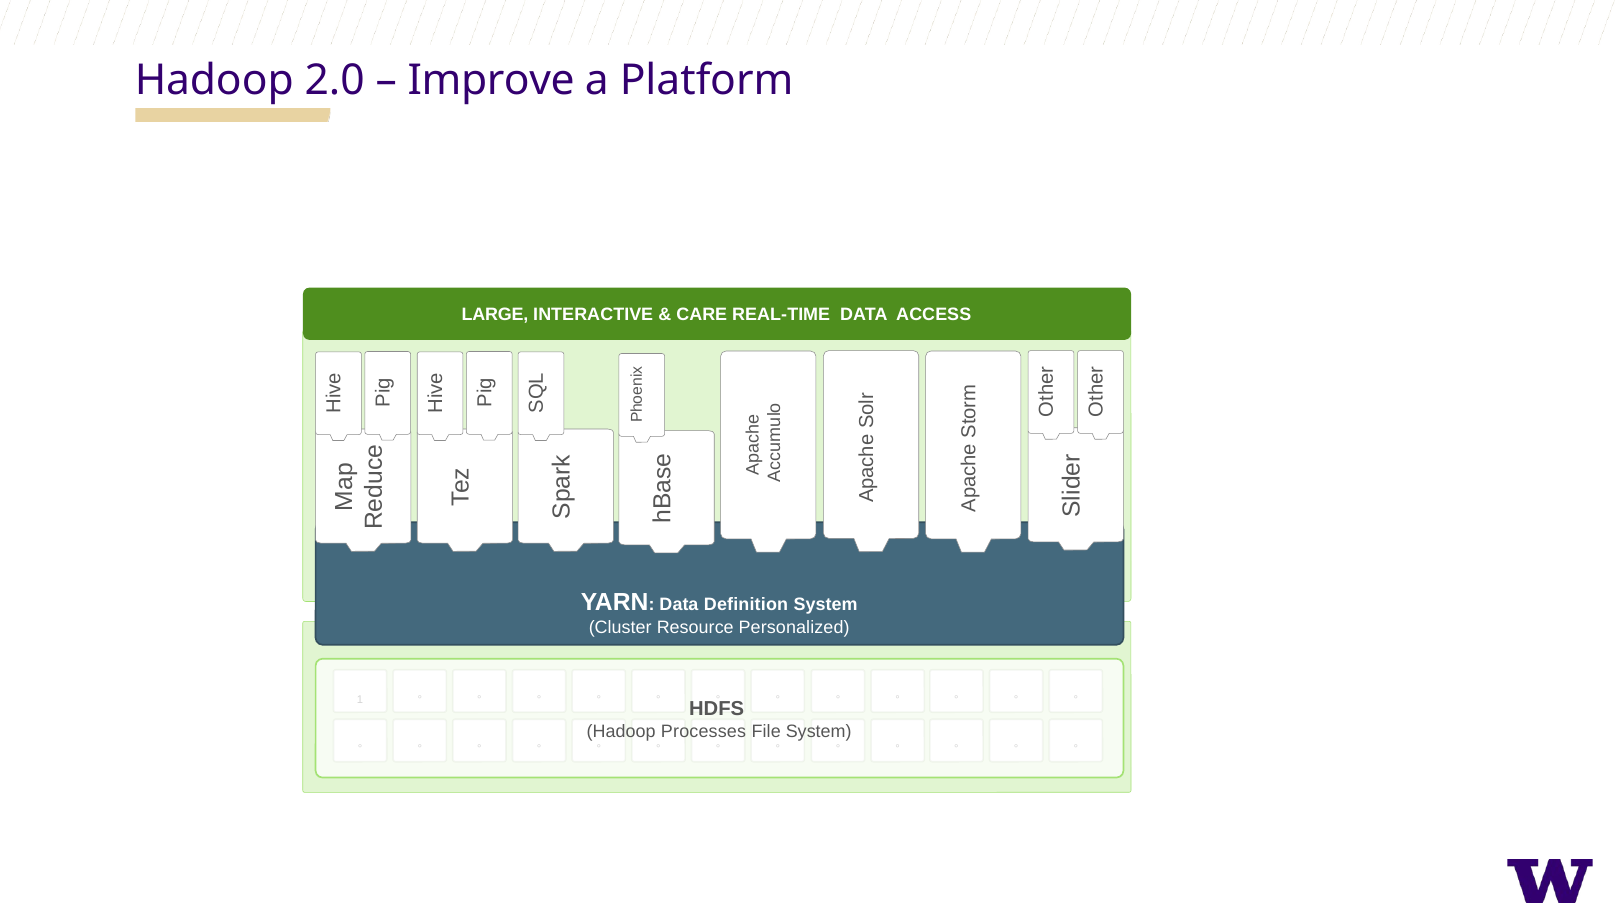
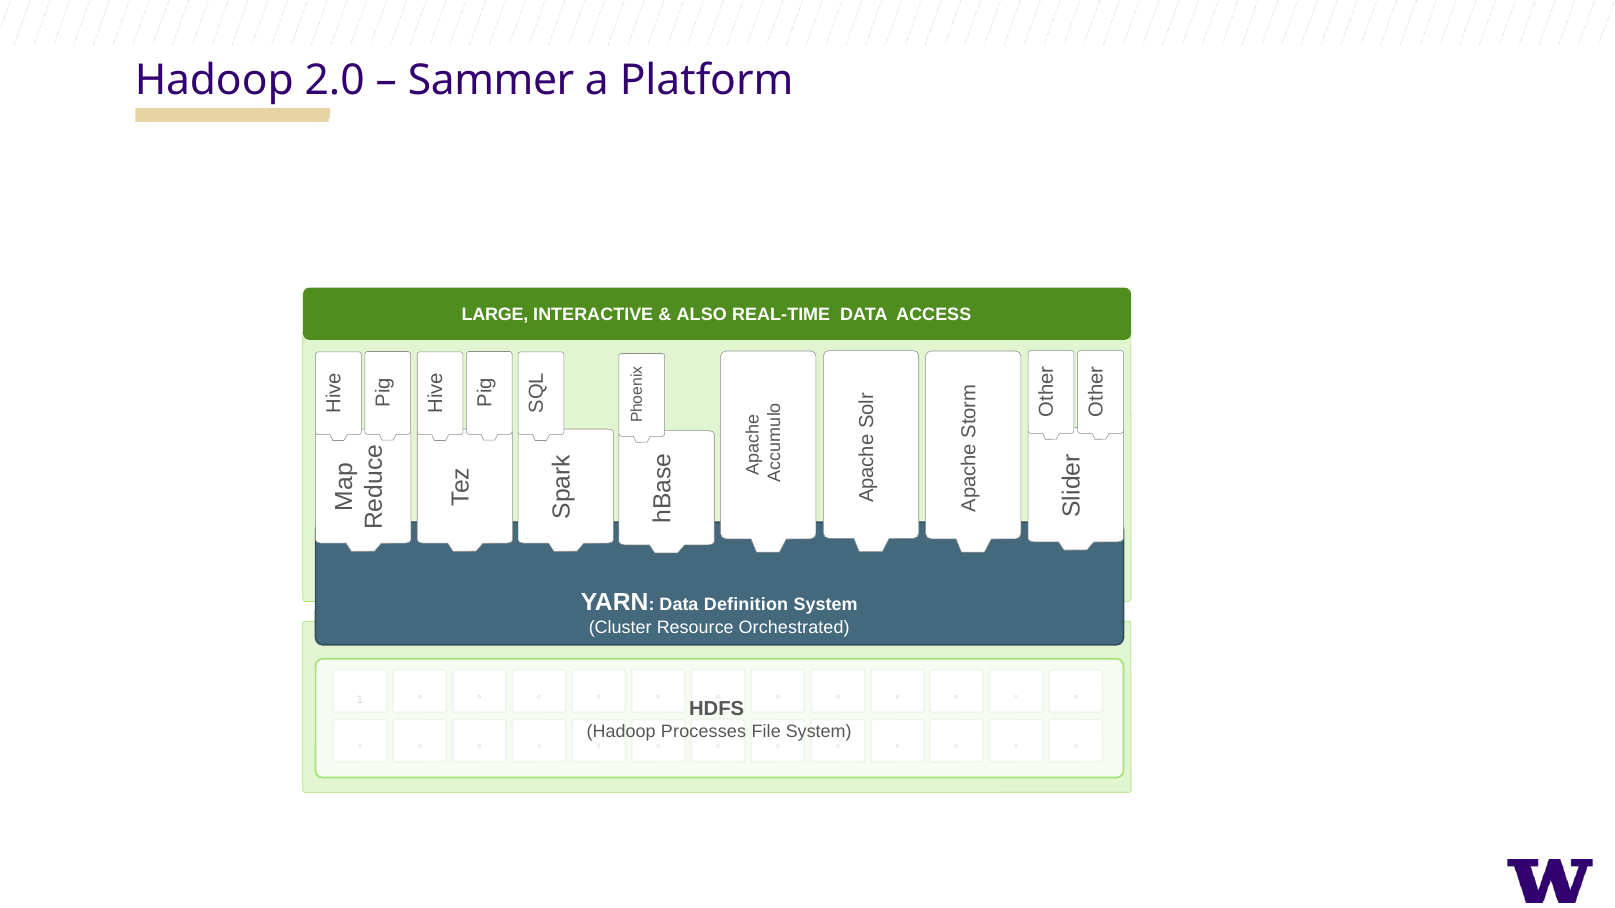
Improve: Improve -> Sammer
CARE: CARE -> ALSO
Personalized: Personalized -> Orchestrated
